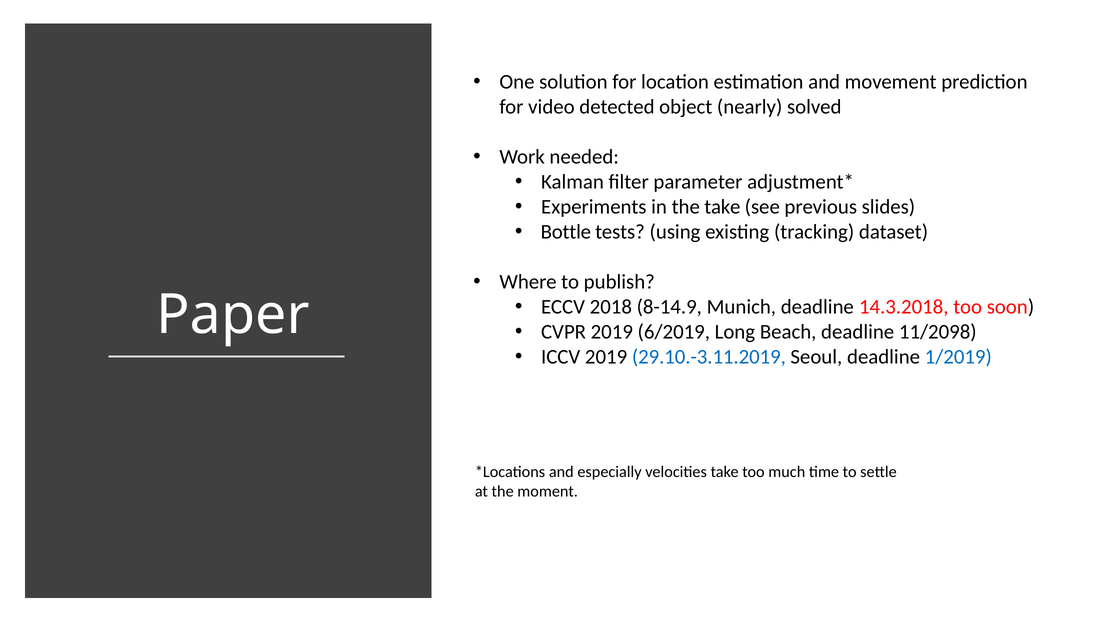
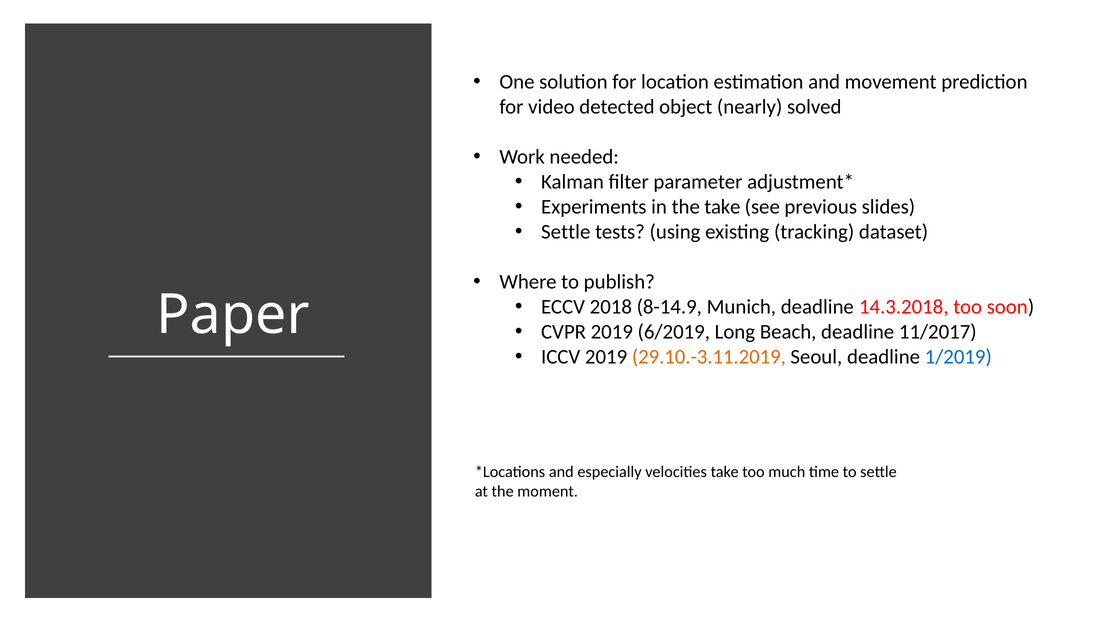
Bottle at (566, 232): Bottle -> Settle
11/2098: 11/2098 -> 11/2017
29.10.-3.11.2019 colour: blue -> orange
